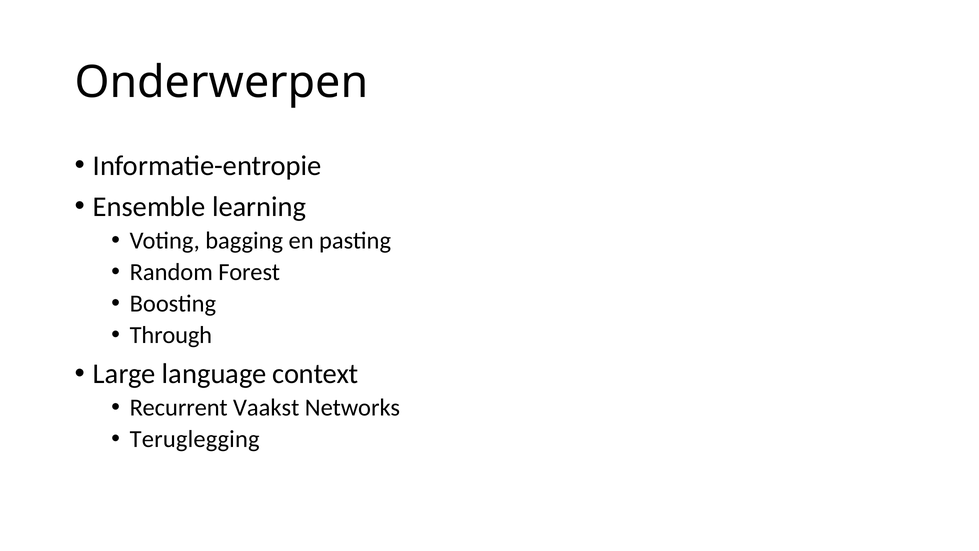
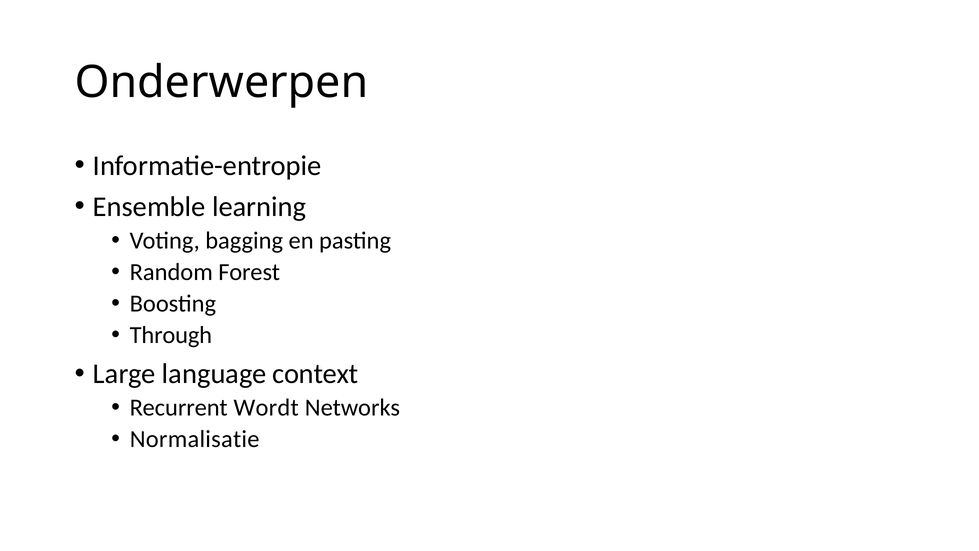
Vaakst: Vaakst -> Wordt
Teruglegging: Teruglegging -> Normalisatie
